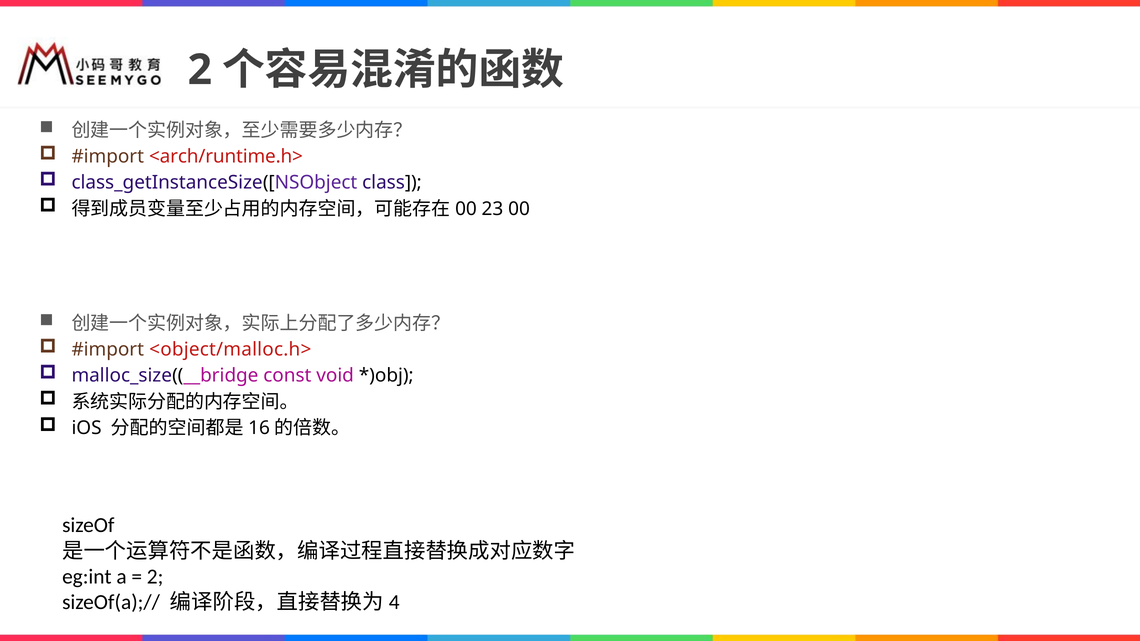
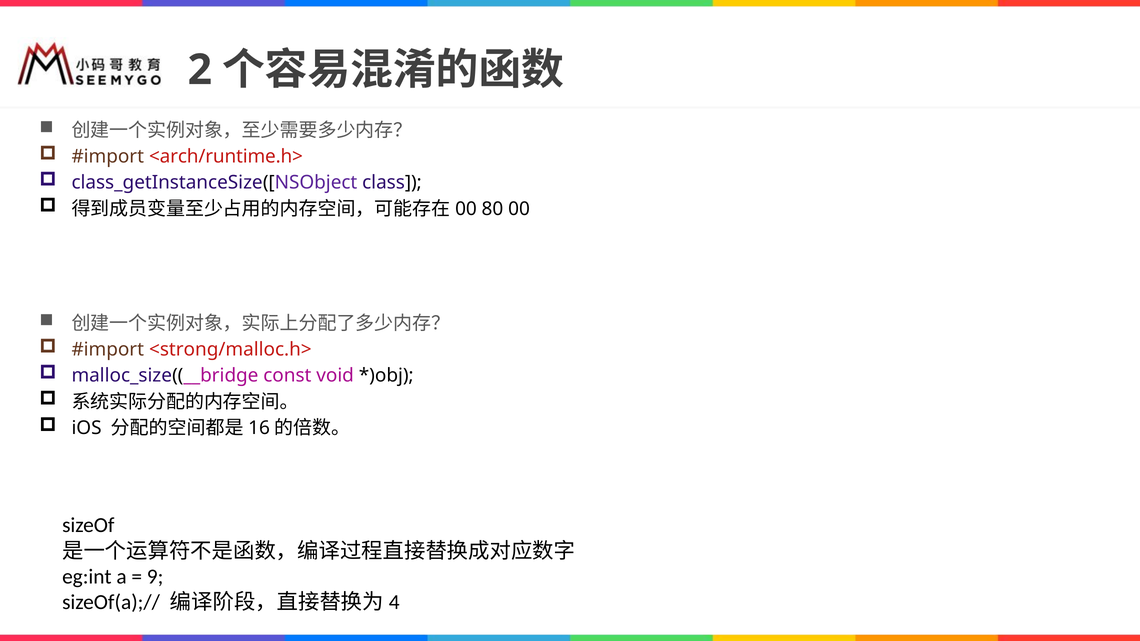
23: 23 -> 80
<object/malloc.h>: <object/malloc.h> -> <strong/malloc.h>
2 at (155, 577): 2 -> 9
